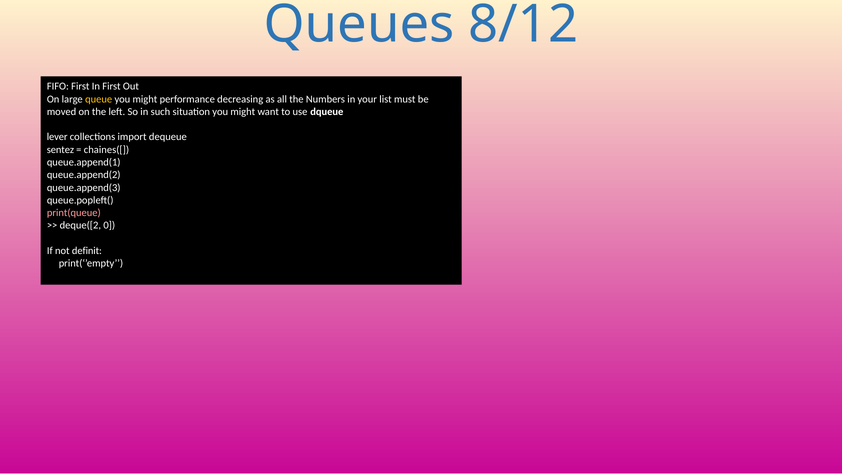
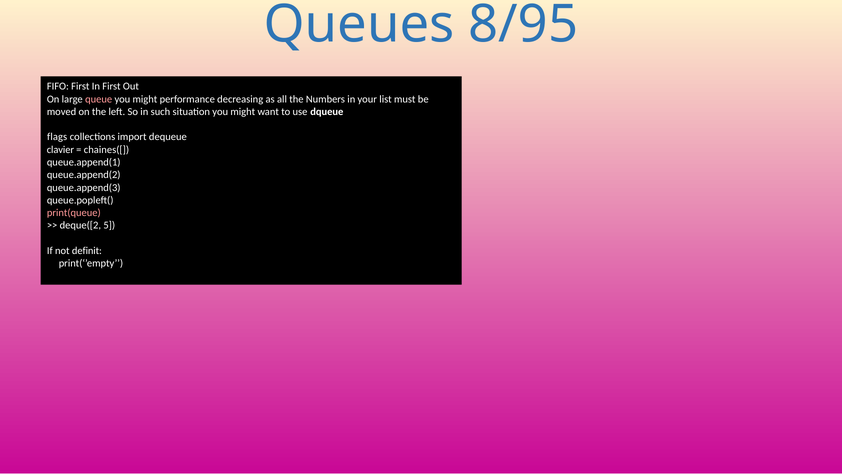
8/12: 8/12 -> 8/95
queue colour: yellow -> pink
lever: lever -> flags
sentez: sentez -> clavier
0: 0 -> 5
